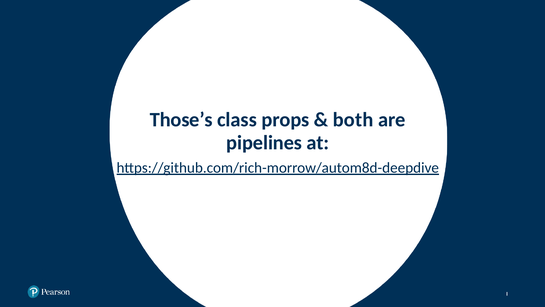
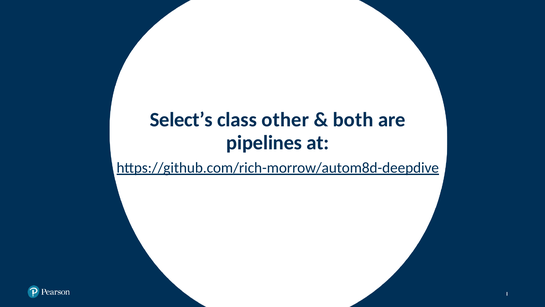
Those’s: Those’s -> Select’s
props: props -> other
